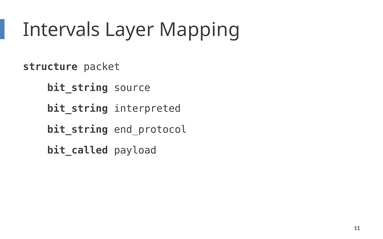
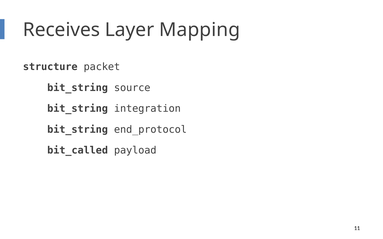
Intervals: Intervals -> Receives
interpreted: interpreted -> integration
